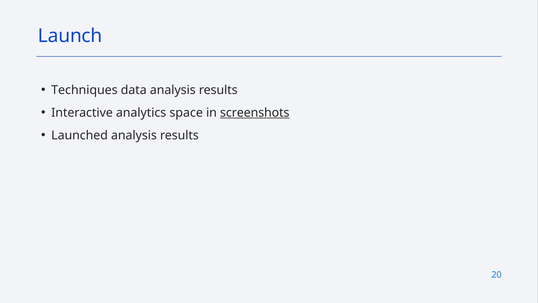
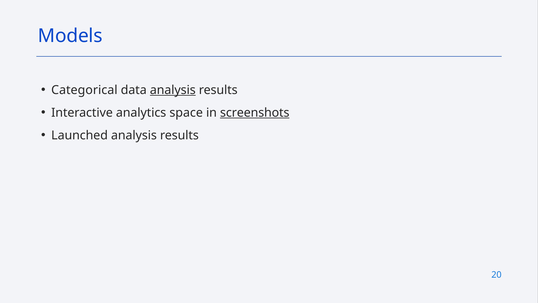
Launch: Launch -> Models
Techniques: Techniques -> Categorical
analysis at (173, 90) underline: none -> present
